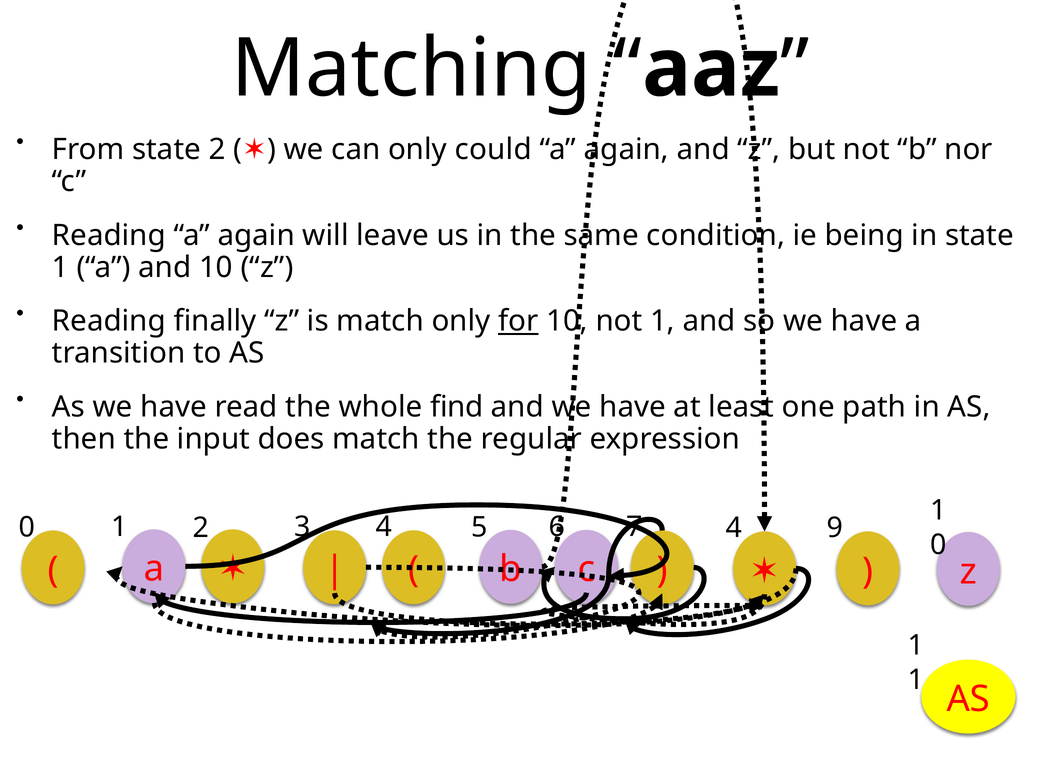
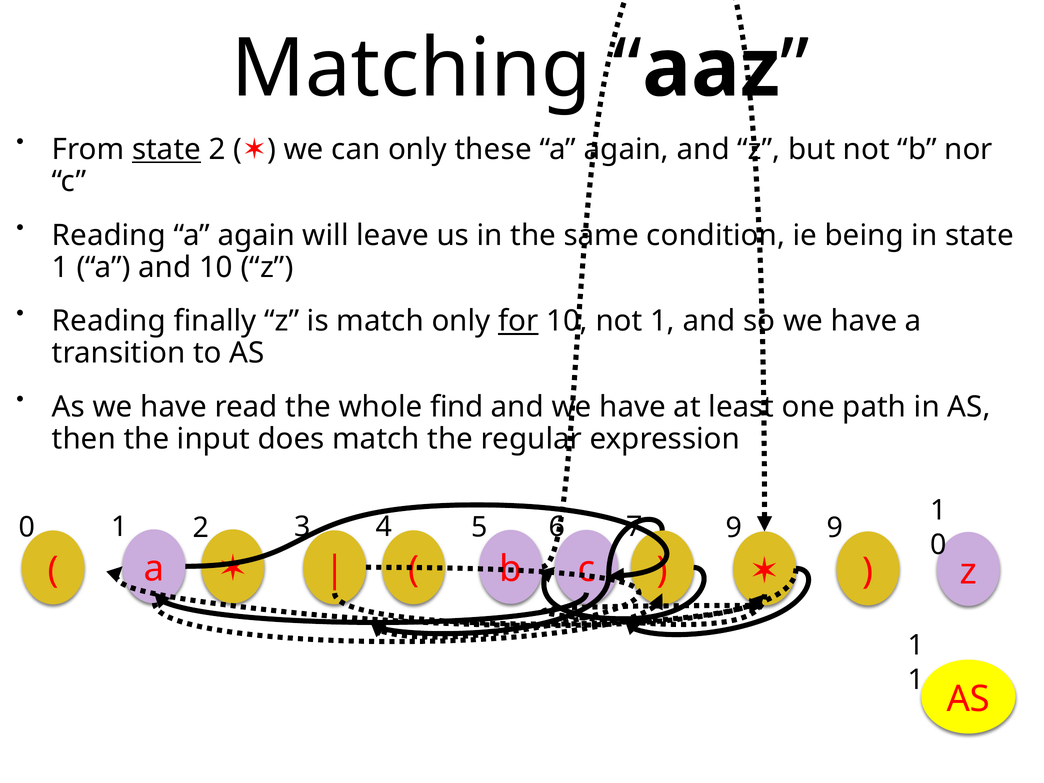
state at (167, 149) underline: none -> present
could: could -> these
7 4: 4 -> 9
